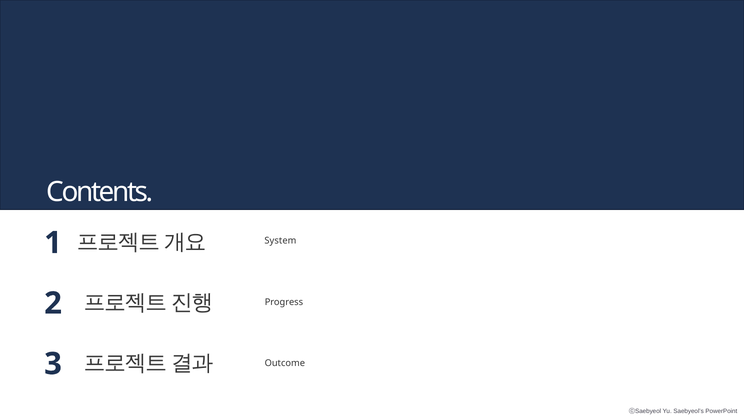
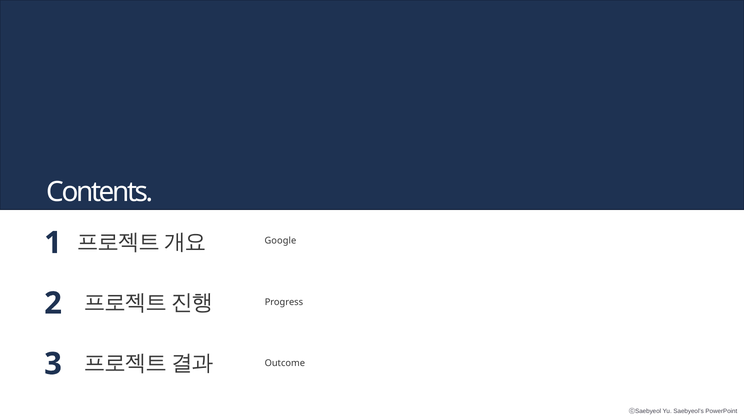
System: System -> Google
